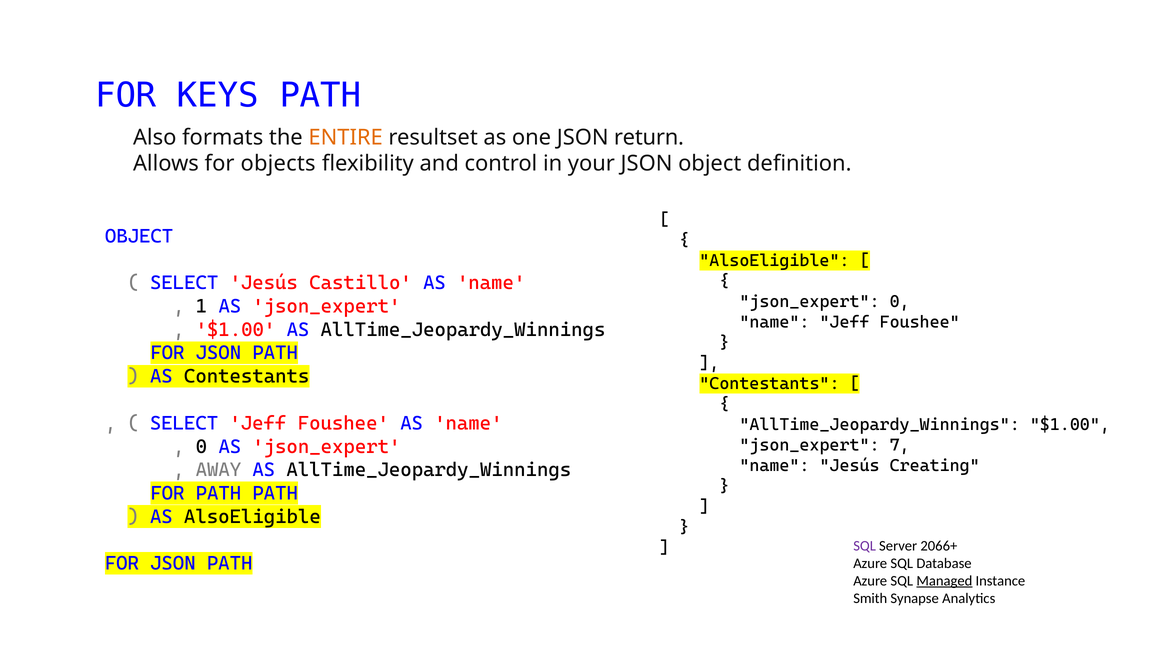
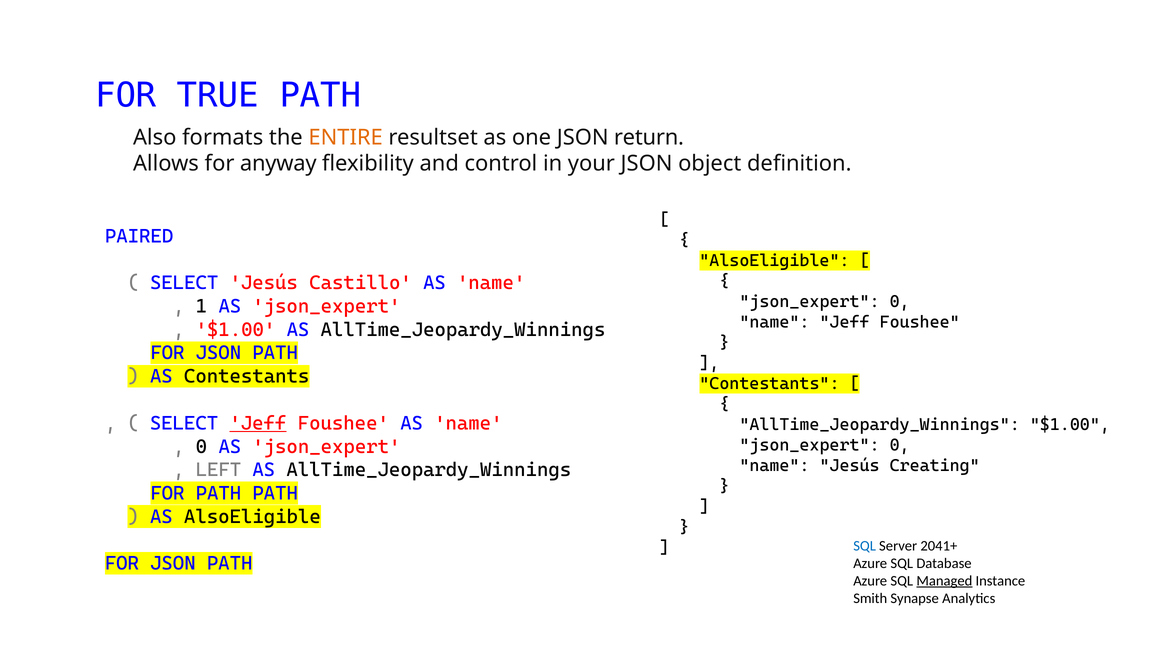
KEYS: KEYS -> TRUE
objects: objects -> anyway
OBJECT at (139, 236): OBJECT -> PAIRED
Jeff at (258, 423) underline: none -> present
7 at (900, 445): 7 -> 0
AWAY: AWAY -> LEFT
SQL at (865, 546) colour: purple -> blue
2066+: 2066+ -> 2041+
